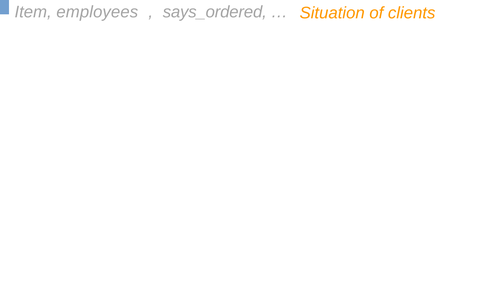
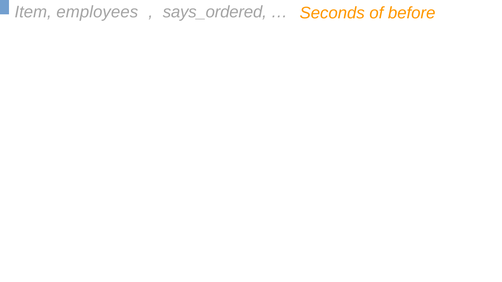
Situation: Situation -> Seconds
clients: clients -> before
